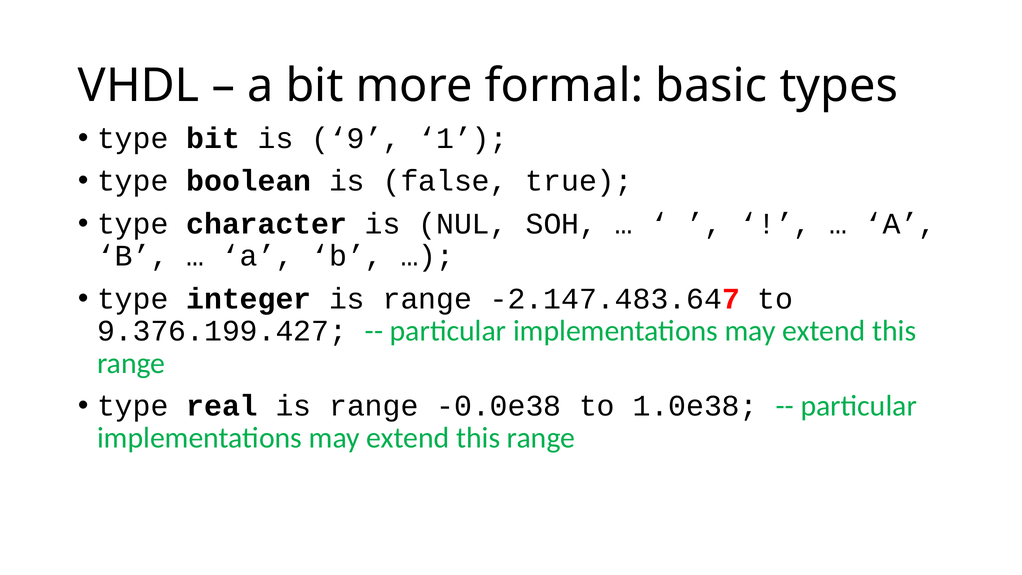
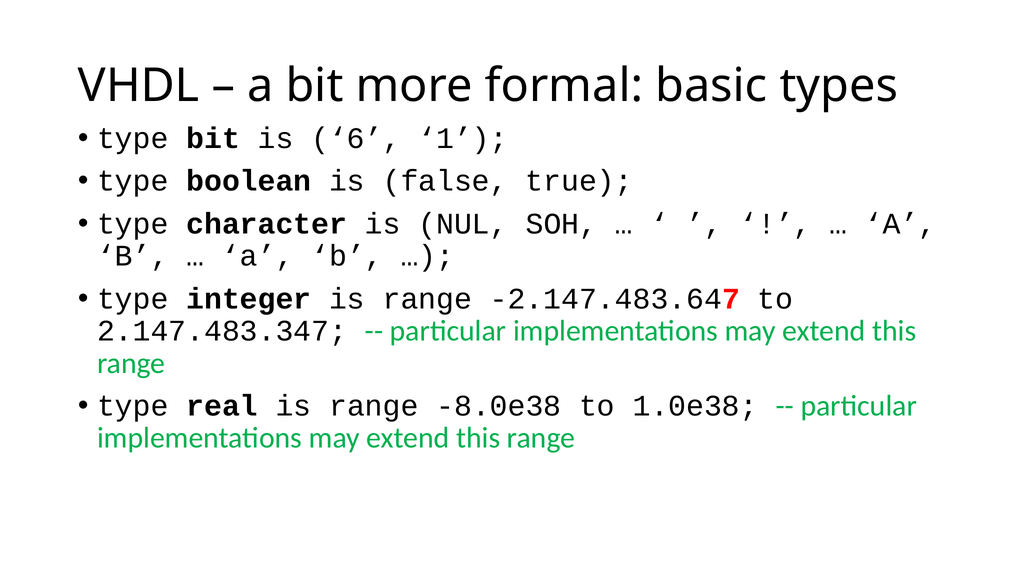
9: 9 -> 6
9.376.199.427: 9.376.199.427 -> 2.147.483.347
-0.0e38: -0.0e38 -> -8.0e38
